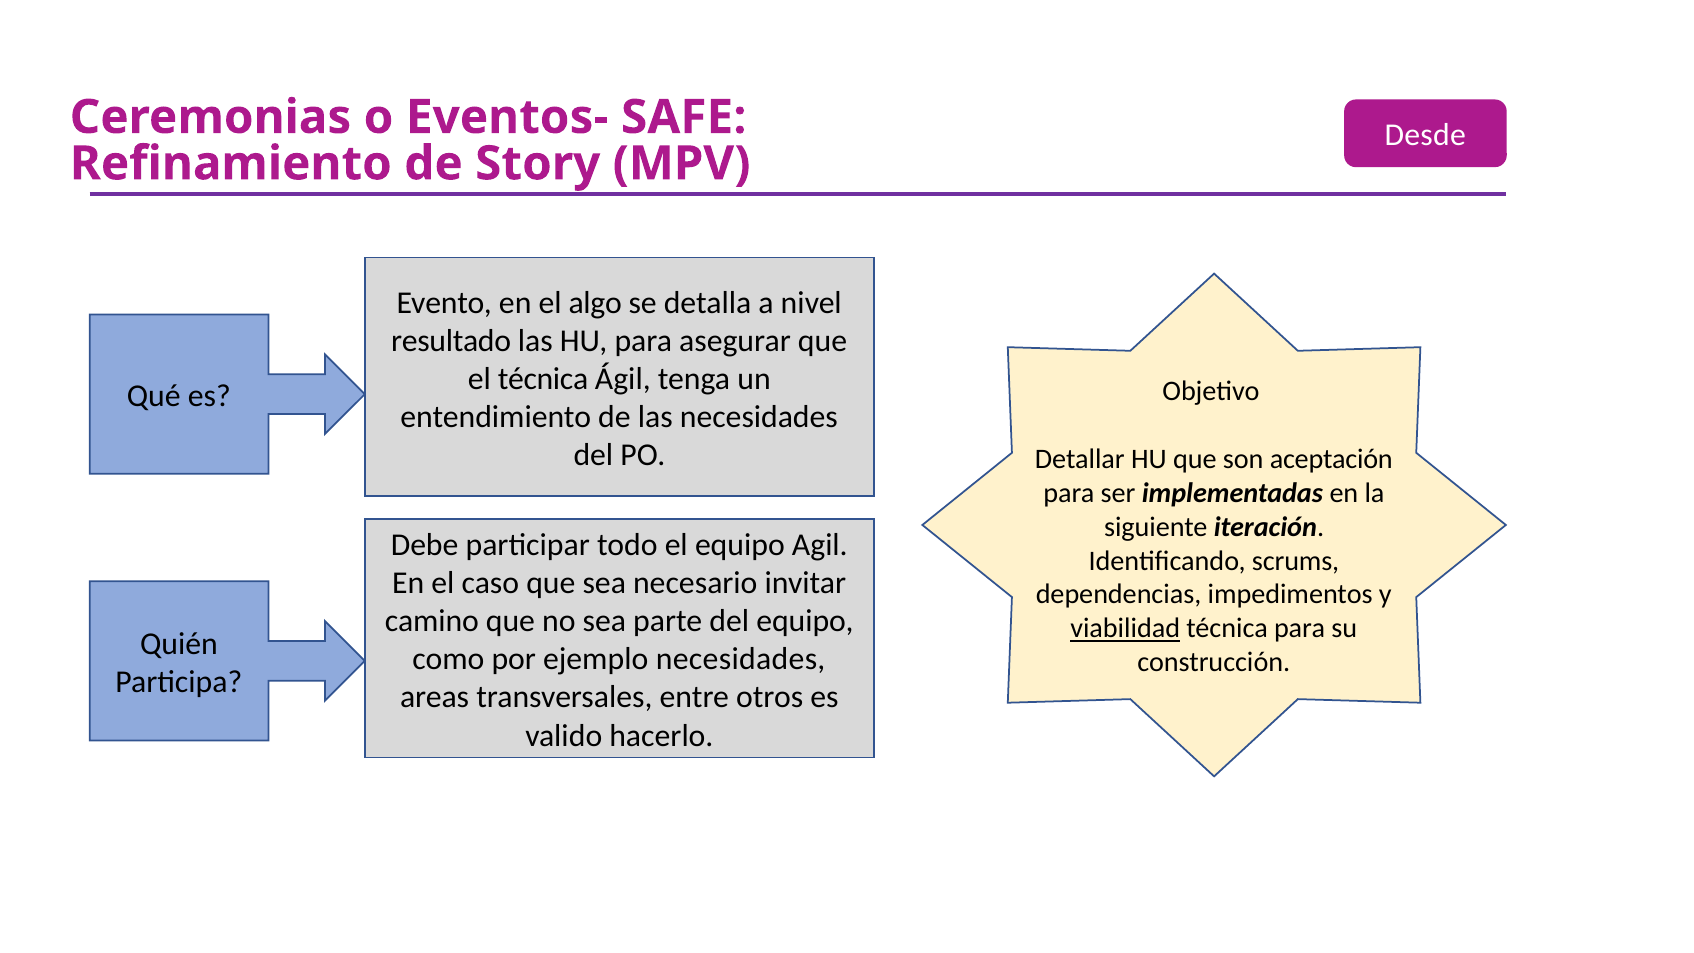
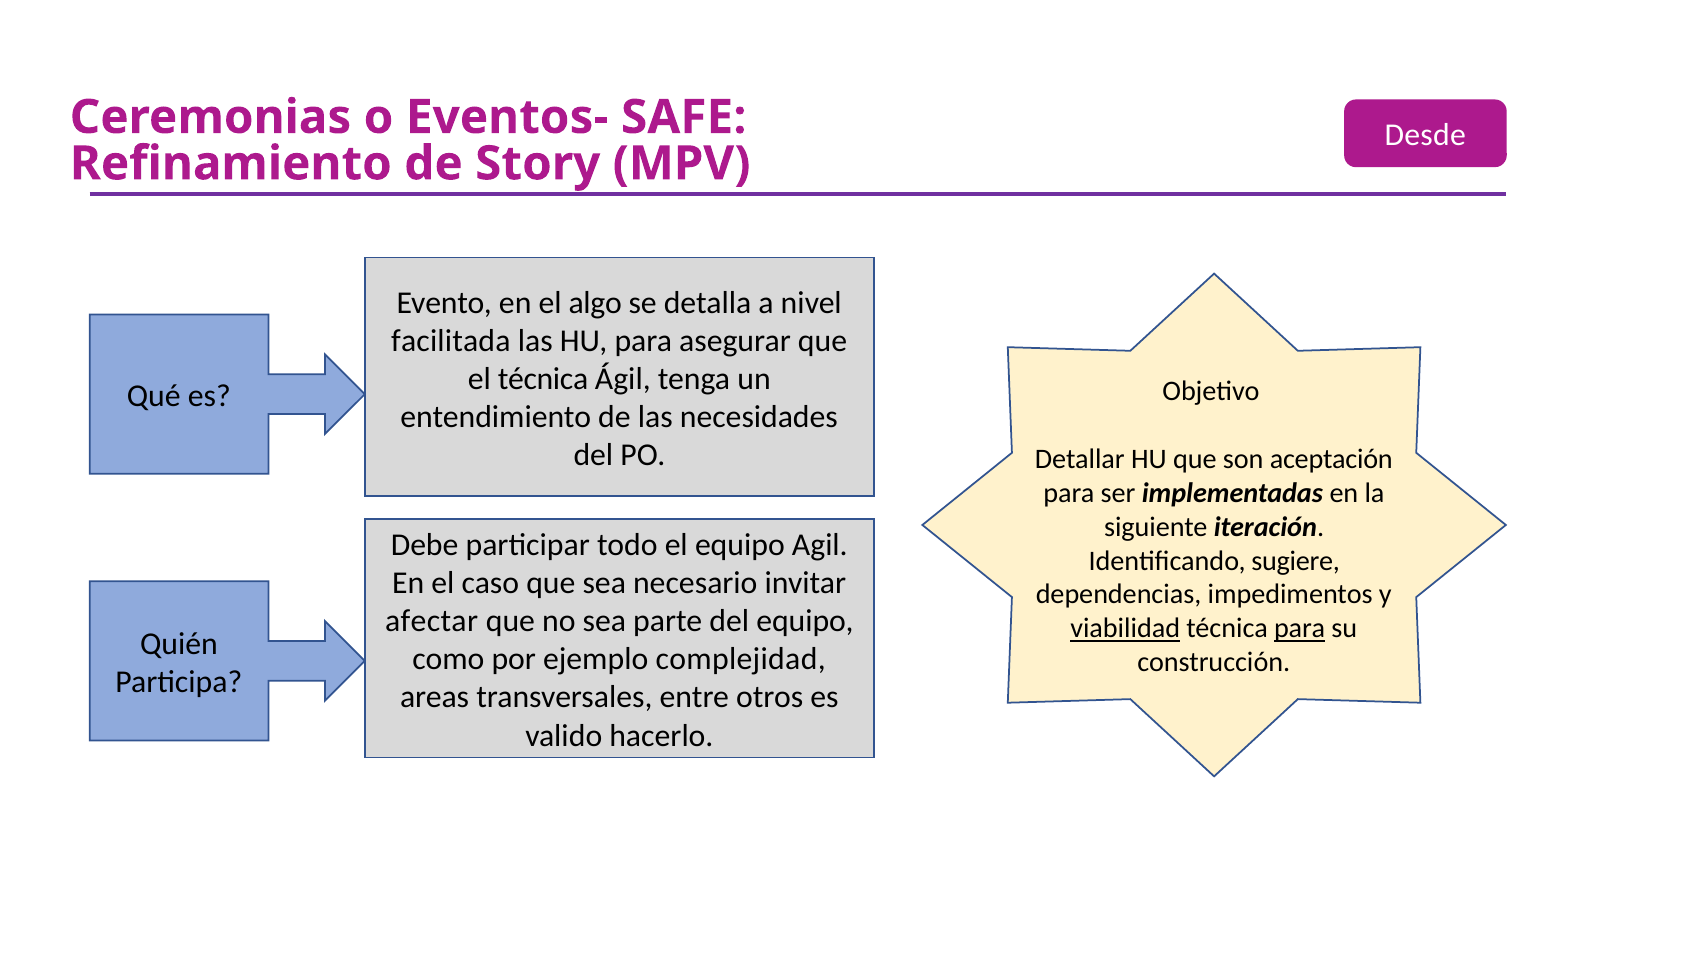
resultado: resultado -> facilitada
scrums: scrums -> sugiere
camino: camino -> afectar
para at (1300, 628) underline: none -> present
ejemplo necesidades: necesidades -> complejidad
